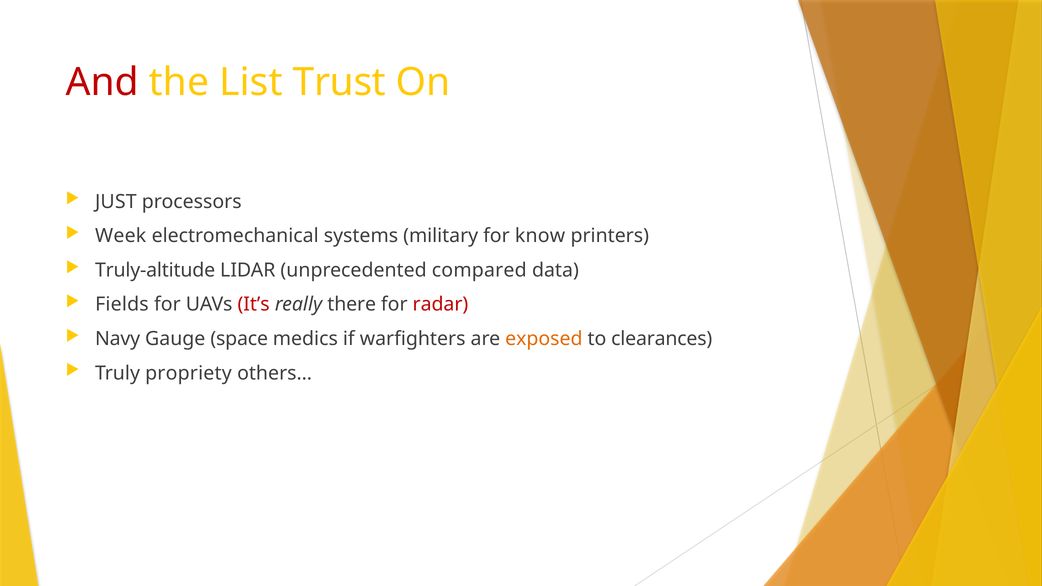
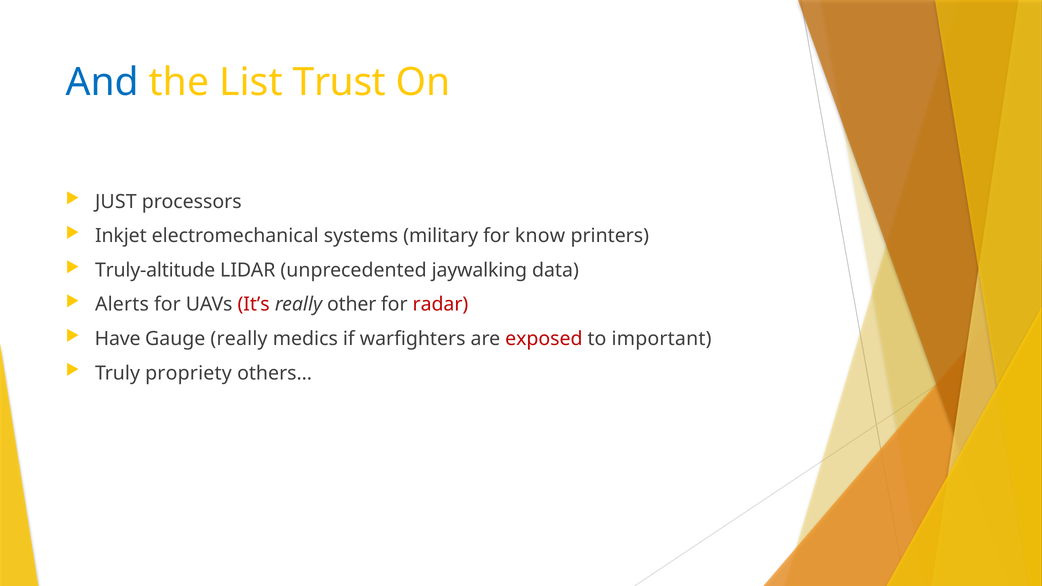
And colour: red -> blue
Week: Week -> Inkjet
compared: compared -> jaywalking
Fields: Fields -> Alerts
there: there -> other
Navy: Navy -> Have
Gauge space: space -> really
exposed colour: orange -> red
clearances: clearances -> important
